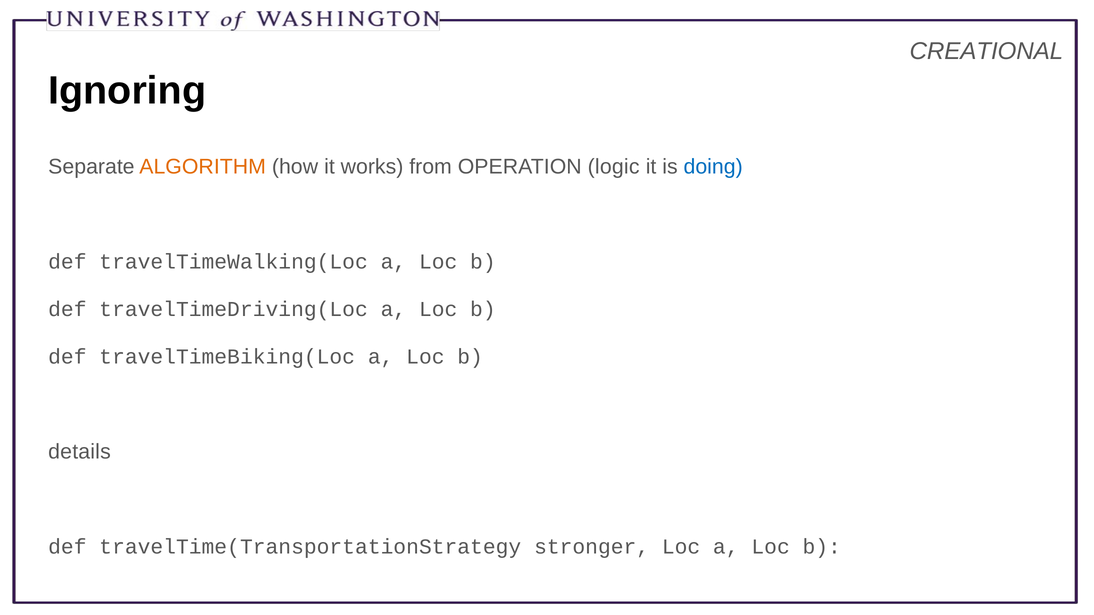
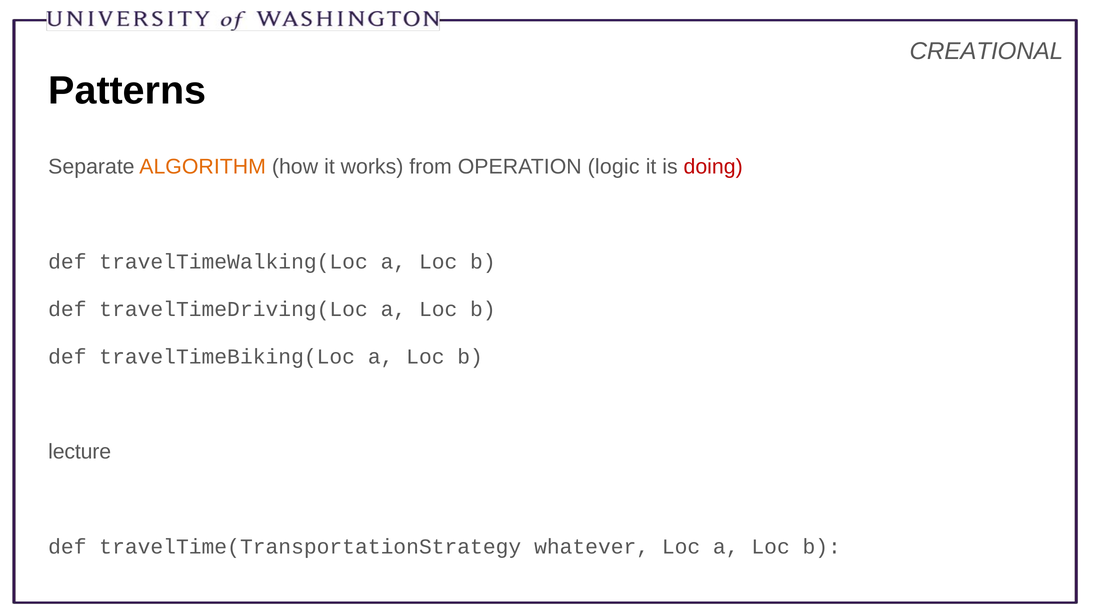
Ignoring: Ignoring -> Patterns
doing colour: blue -> red
details: details -> lecture
stronger: stronger -> whatever
